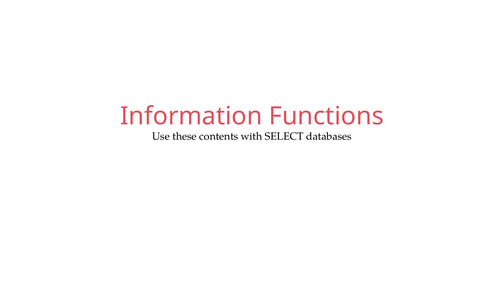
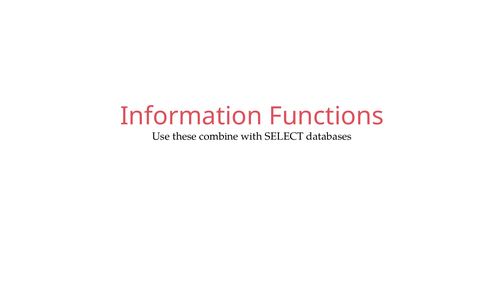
contents: contents -> combine
